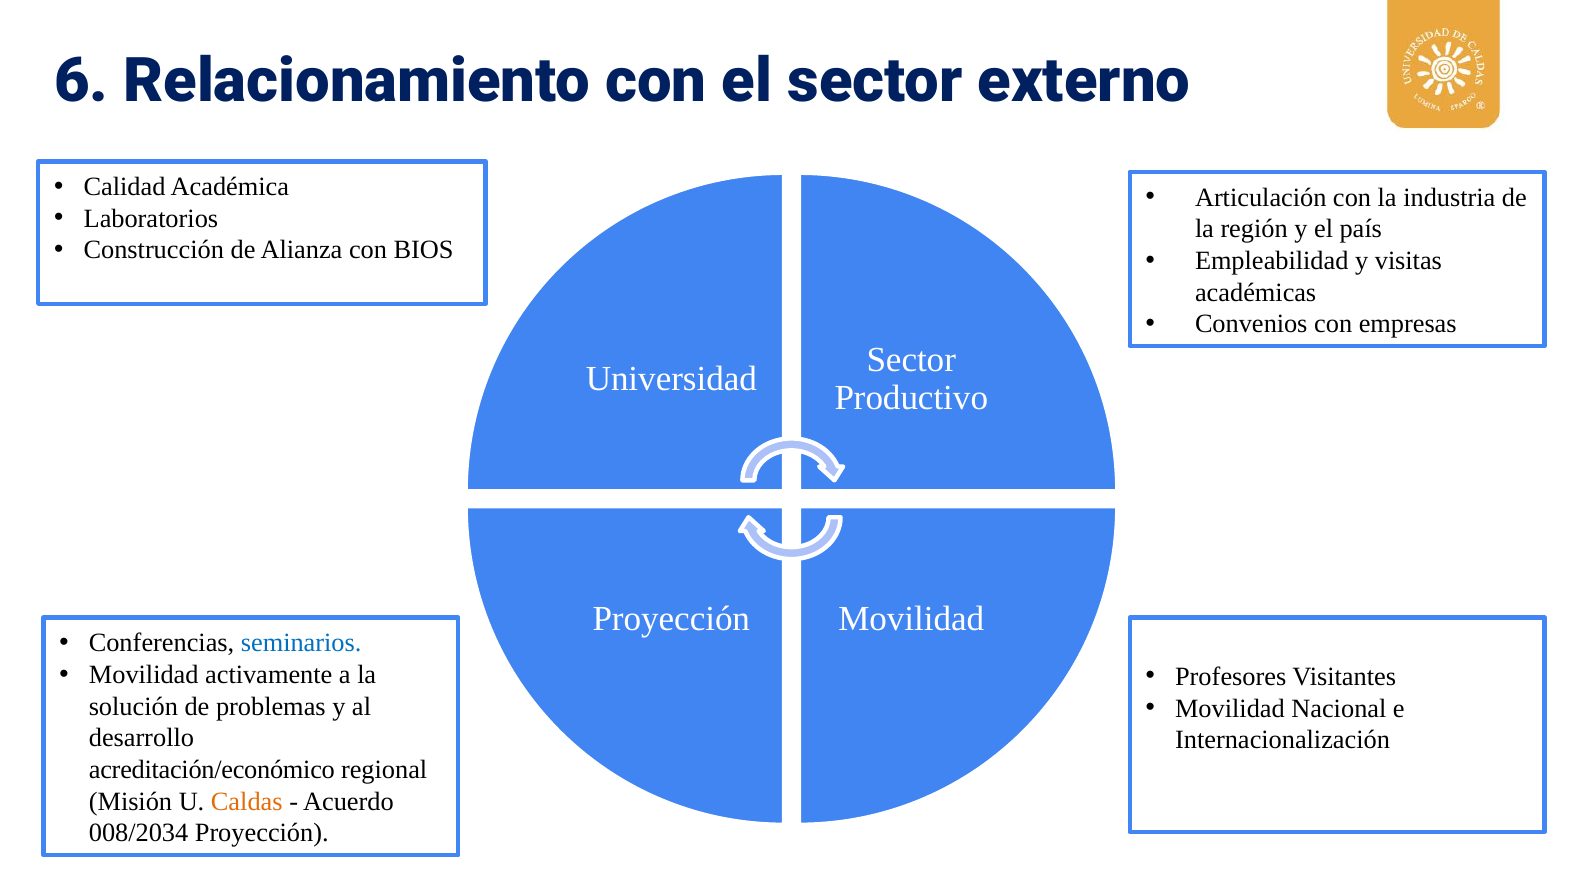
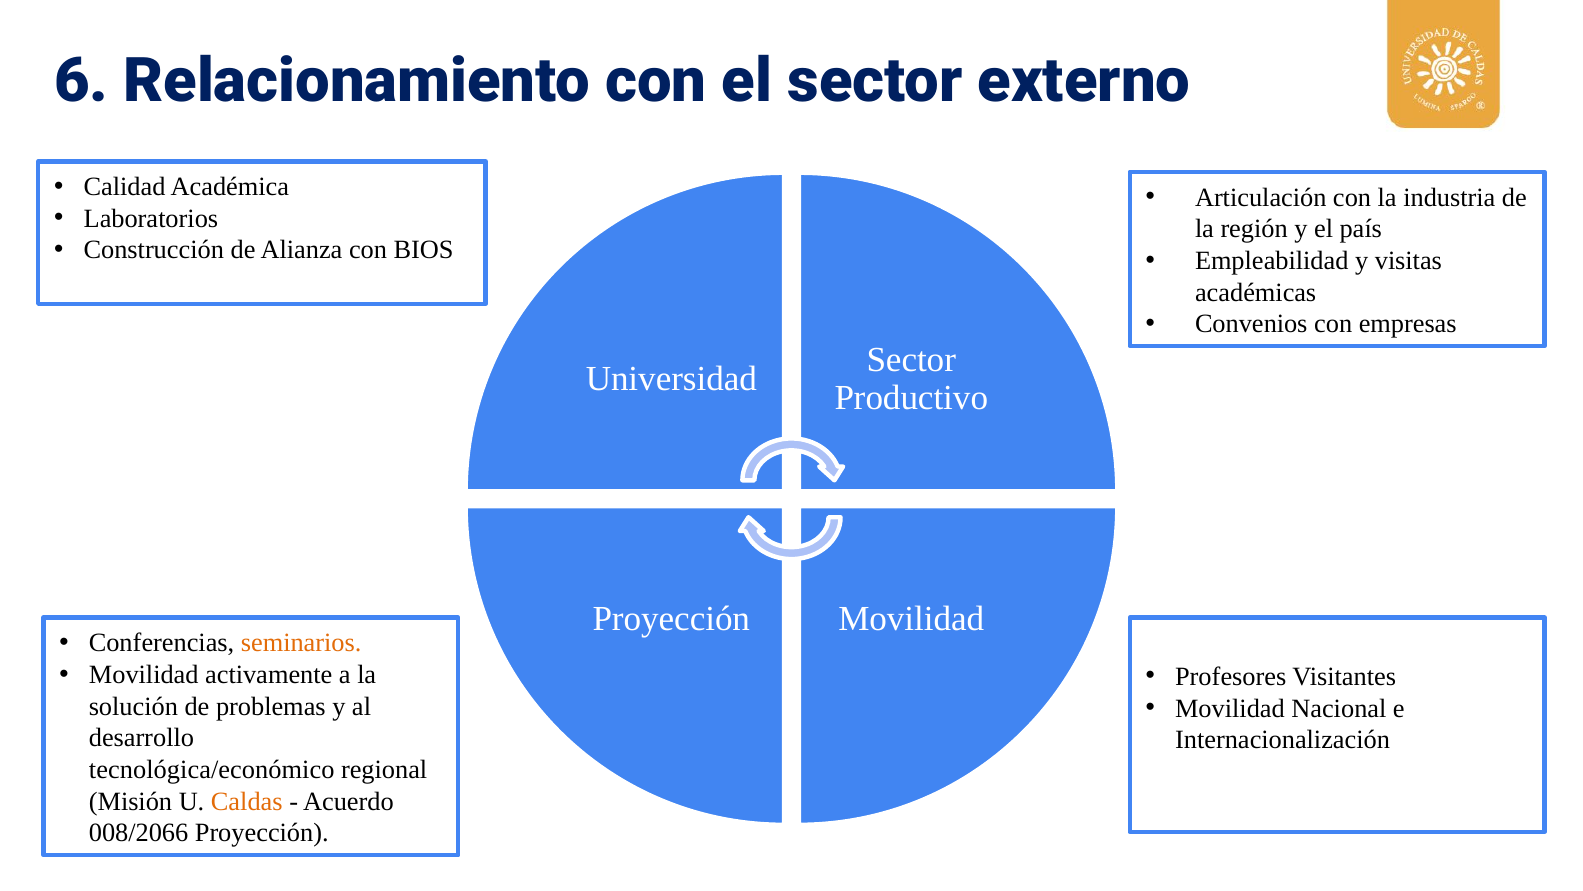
seminarios colour: blue -> orange
acreditación/económico: acreditación/económico -> tecnológica/económico
008/2034: 008/2034 -> 008/2066
